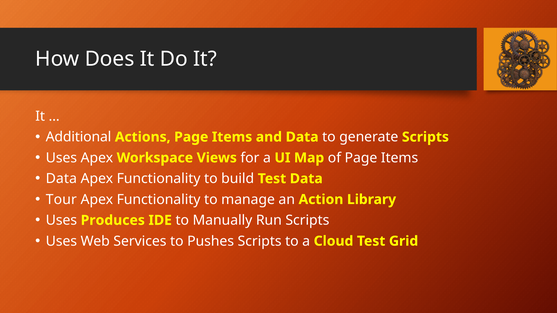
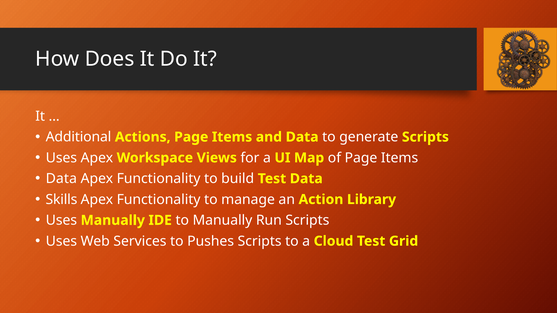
Tour: Tour -> Skills
Uses Produces: Produces -> Manually
